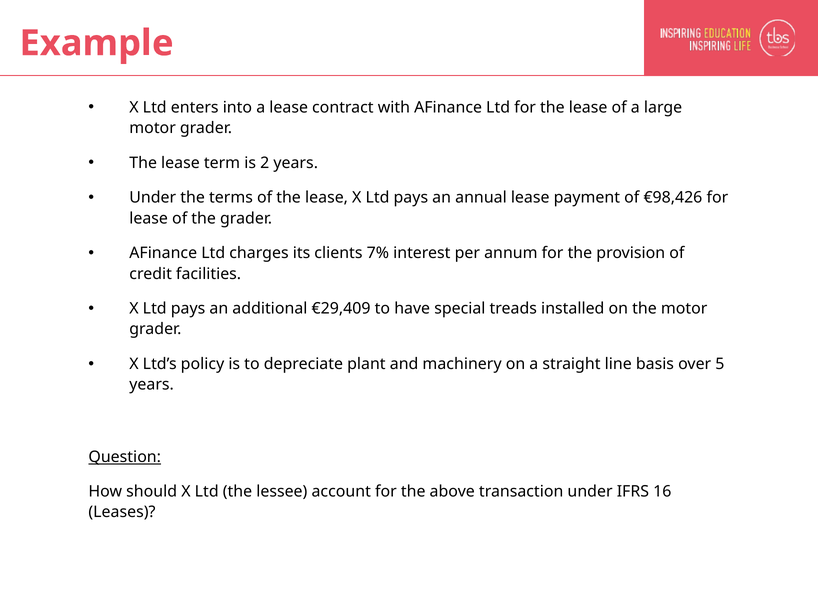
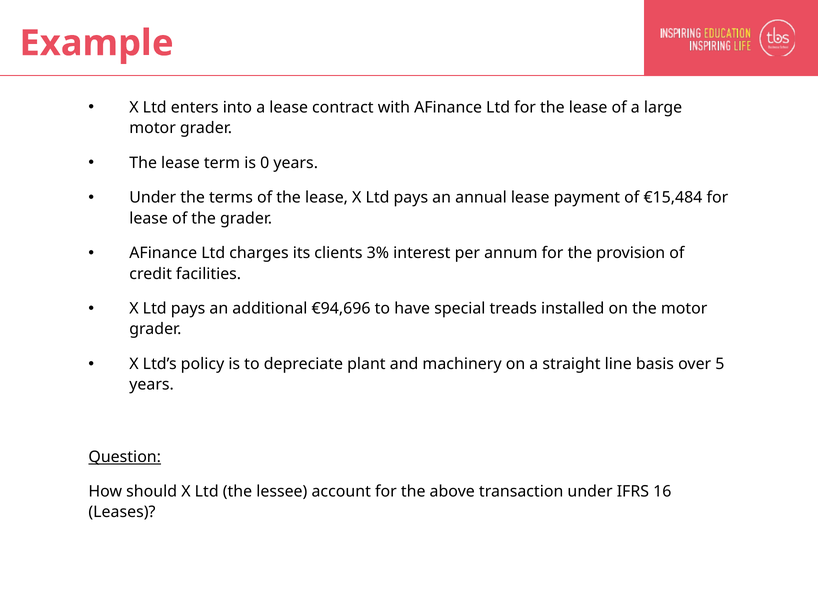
2: 2 -> 0
€98,426: €98,426 -> €15,484
7%: 7% -> 3%
€29,409: €29,409 -> €94,696
